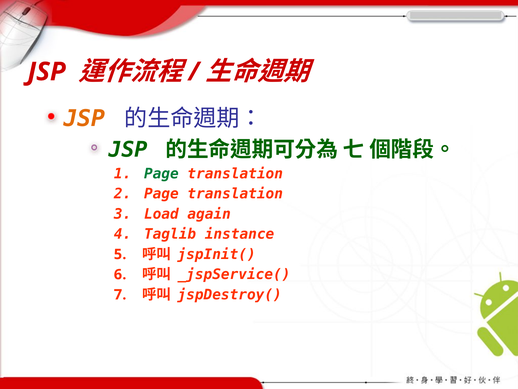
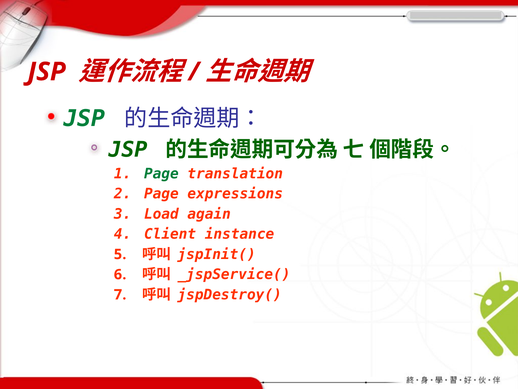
JSP at (84, 118) colour: orange -> green
translation at (235, 194): translation -> expressions
Taglib: Taglib -> Client
